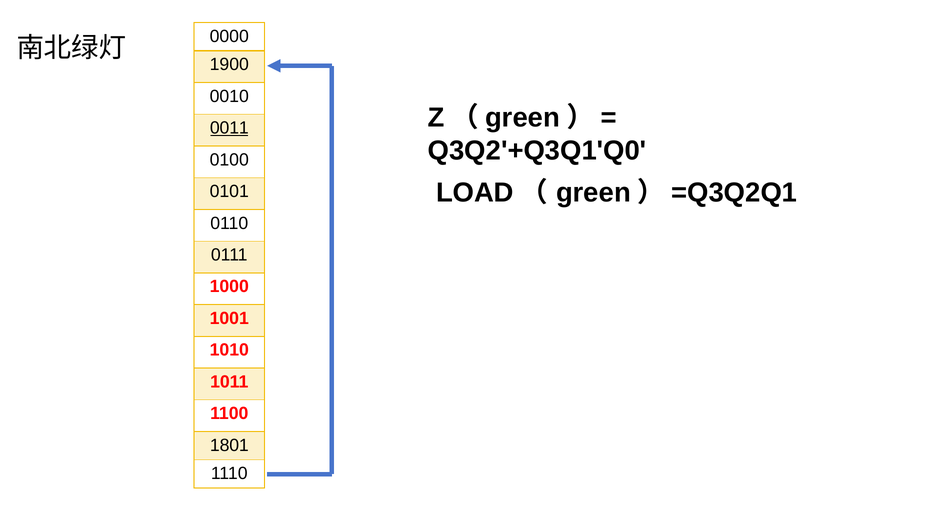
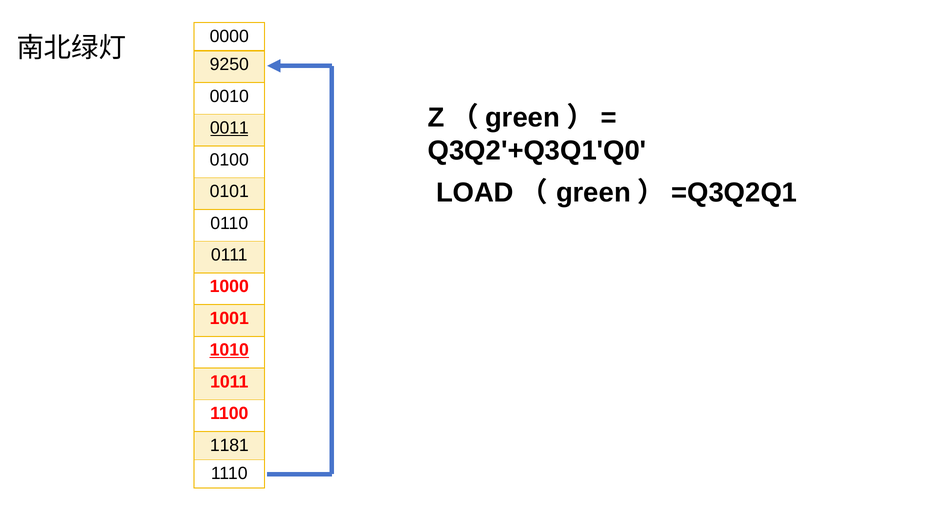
1900: 1900 -> 9250
1010 underline: none -> present
1801: 1801 -> 1181
